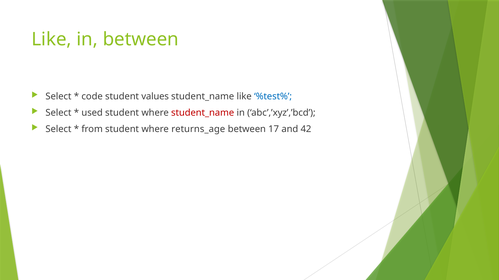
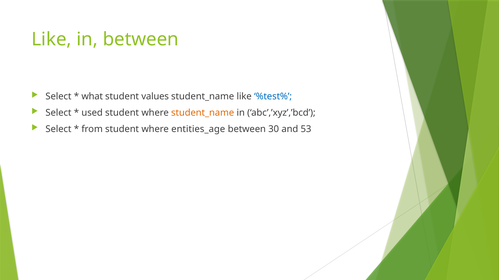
code: code -> what
student_name at (203, 113) colour: red -> orange
returns_age: returns_age -> entities_age
17: 17 -> 30
42: 42 -> 53
